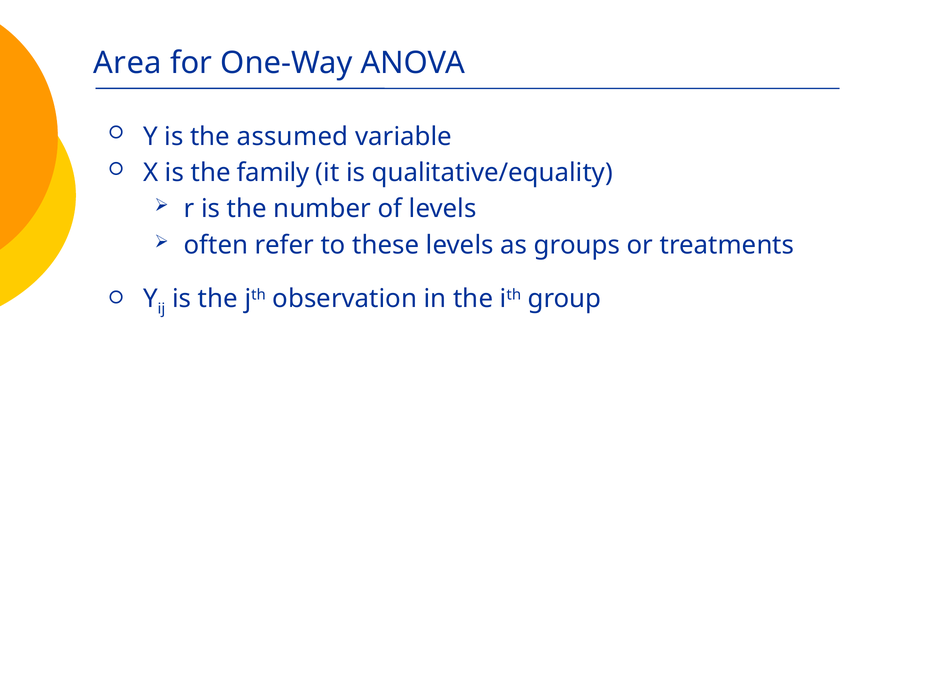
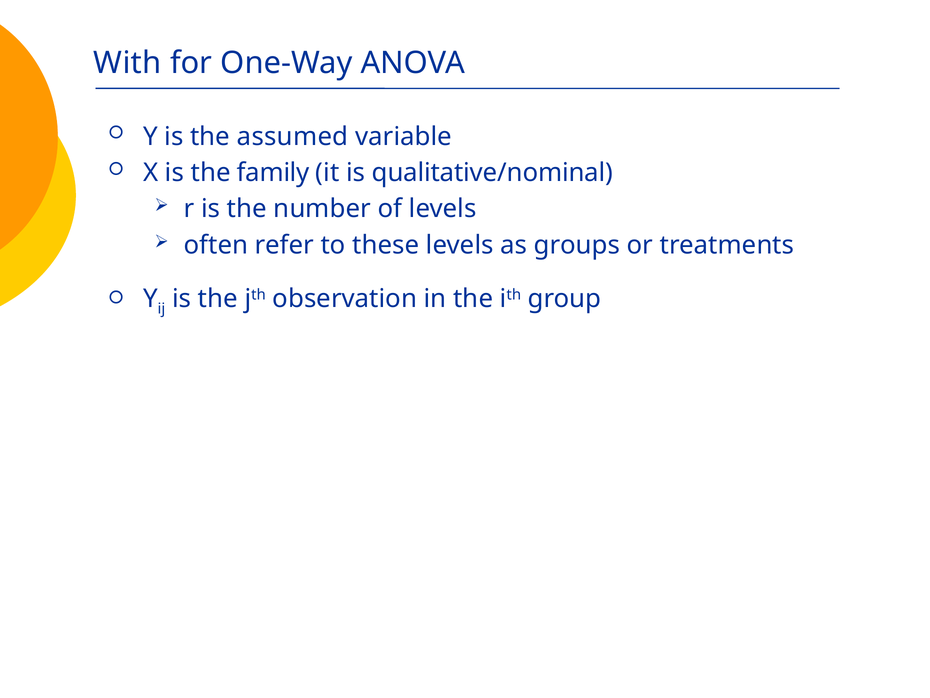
Area: Area -> With
qualitative/equality: qualitative/equality -> qualitative/nominal
